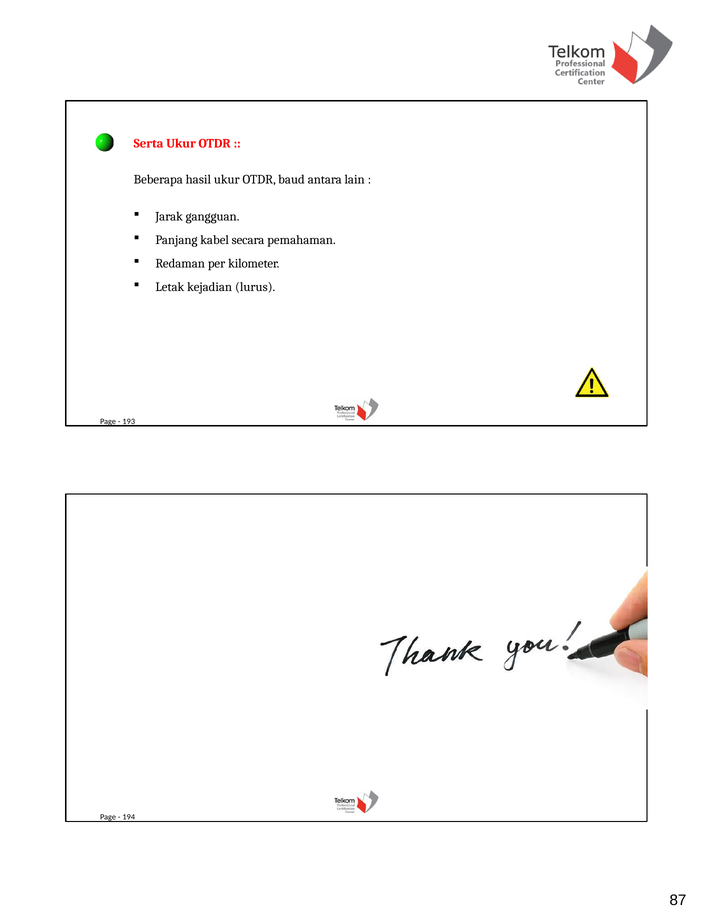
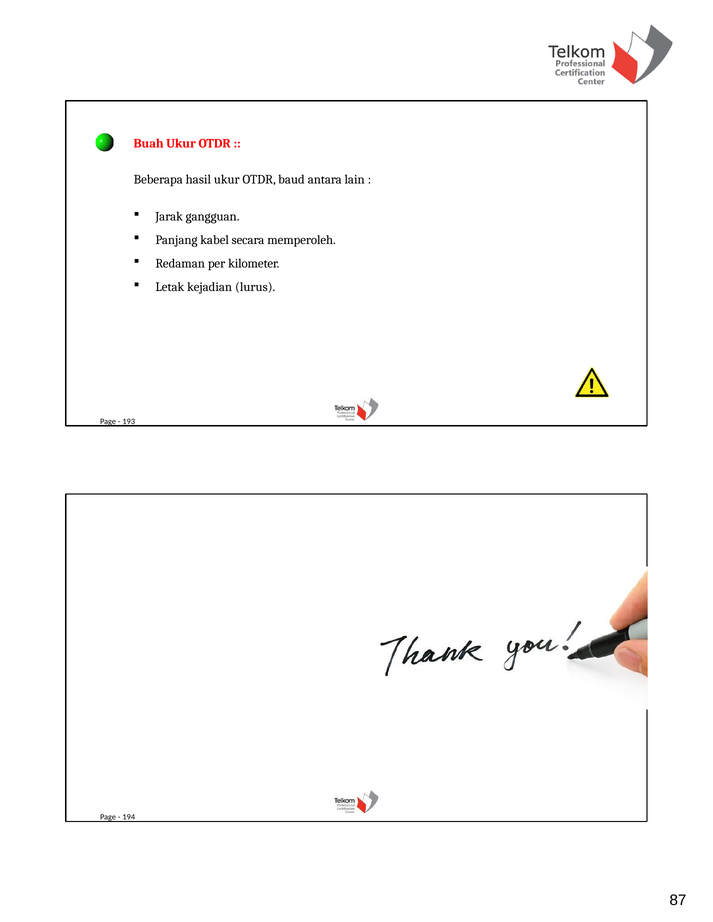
Serta: Serta -> Buah
pemahaman: pemahaman -> memperoleh
